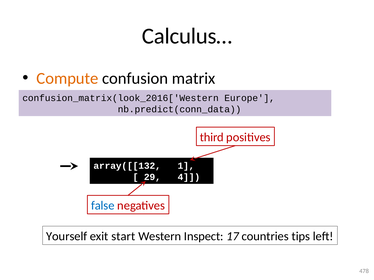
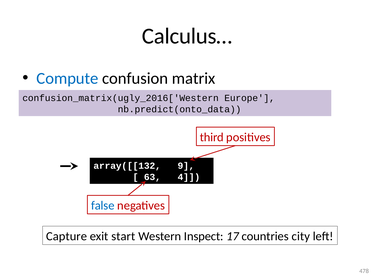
Compute colour: orange -> blue
confusion_matrix(look_2016['Western: confusion_matrix(look_2016['Western -> confusion_matrix(ugly_2016['Western
nb.predict(conn_data: nb.predict(conn_data -> nb.predict(onto_data
1: 1 -> 9
29: 29 -> 63
Yourself: Yourself -> Capture
tips: tips -> city
